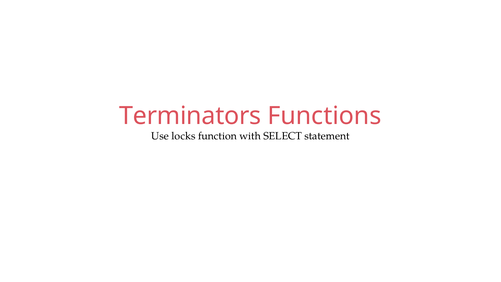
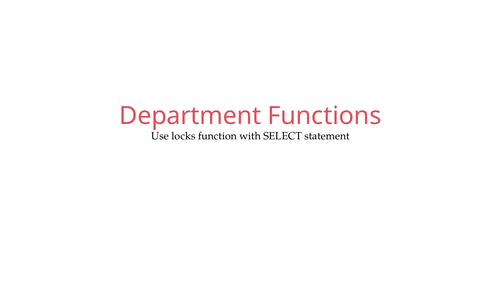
Terminators: Terminators -> Department
